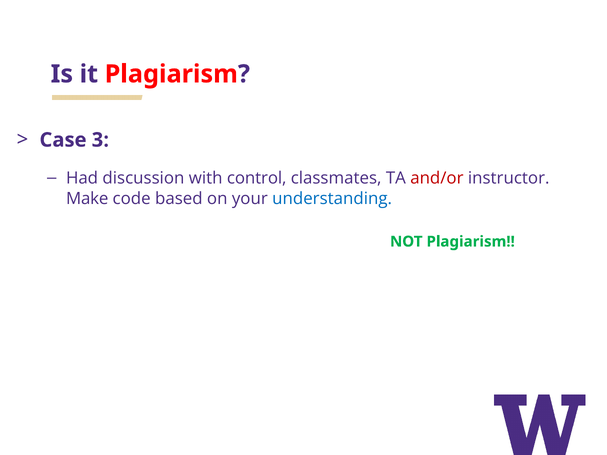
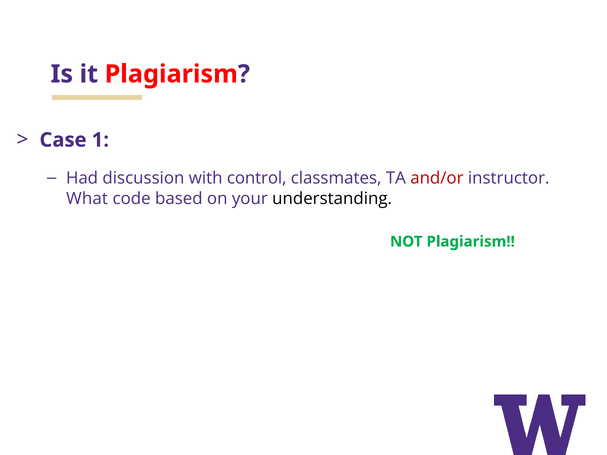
3: 3 -> 1
Make: Make -> What
understanding colour: blue -> black
